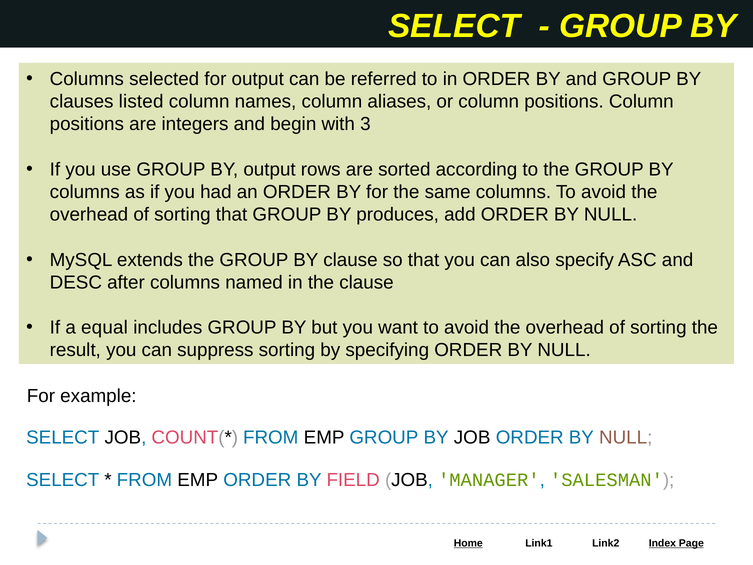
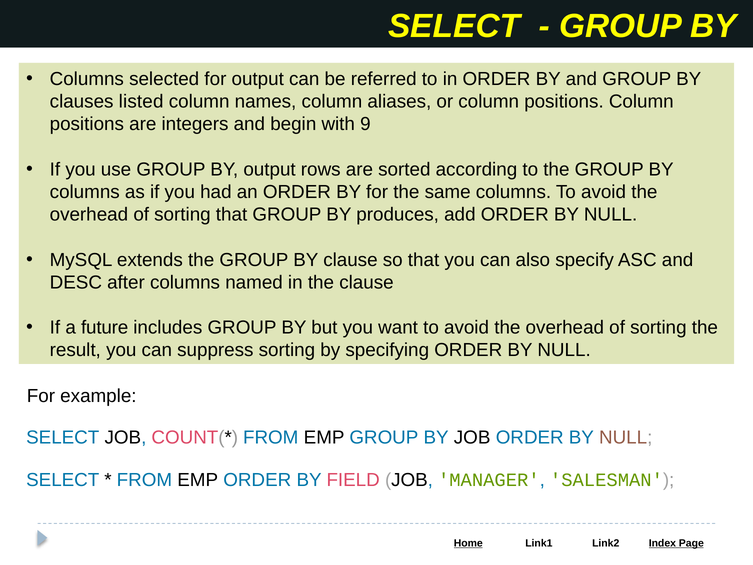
3: 3 -> 9
equal: equal -> future
